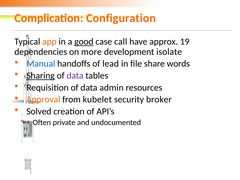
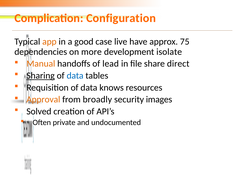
good underline: present -> none
call: call -> live
19: 19 -> 75
Manual colour: blue -> orange
words: words -> direct
data at (75, 76) colour: purple -> blue
admin: admin -> knows
kubelet: kubelet -> broadly
broker: broker -> images
